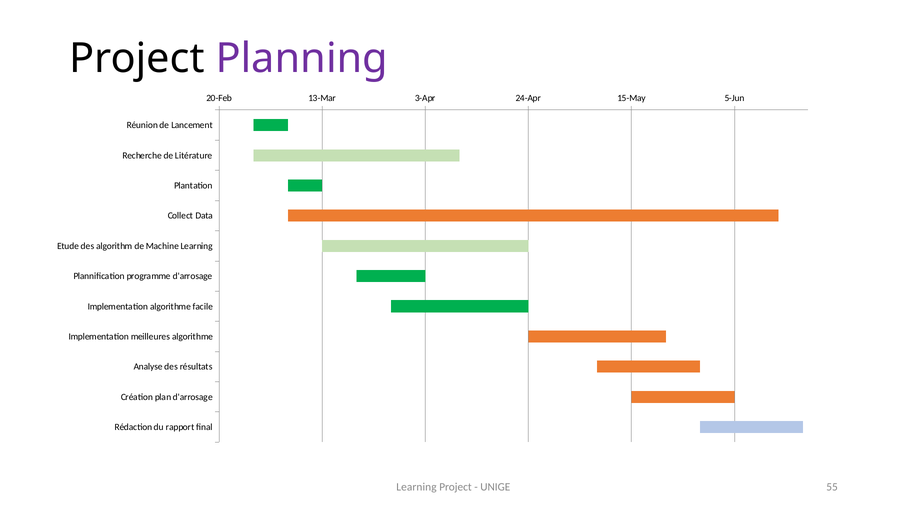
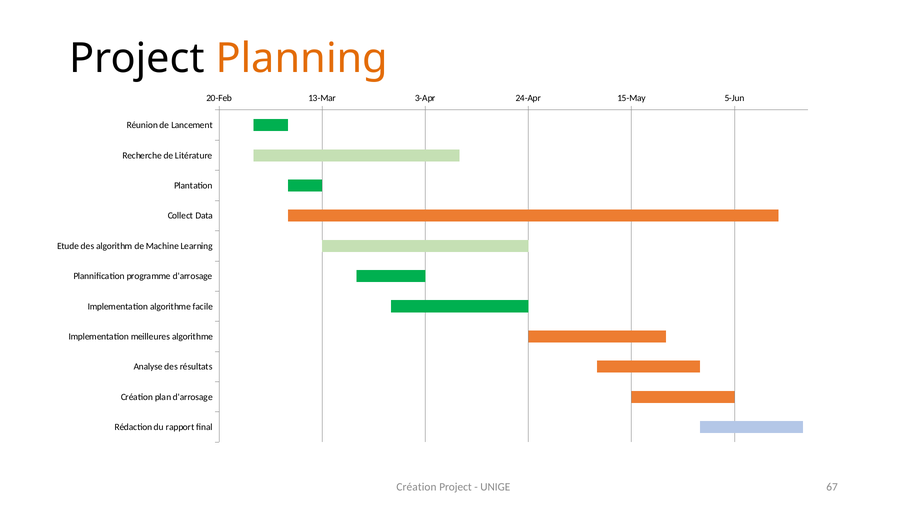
Planning colour: purple -> orange
Learning at (416, 487): Learning -> Création
55: 55 -> 67
